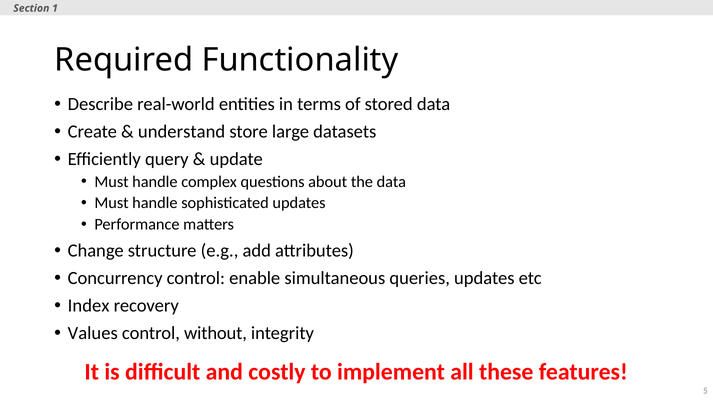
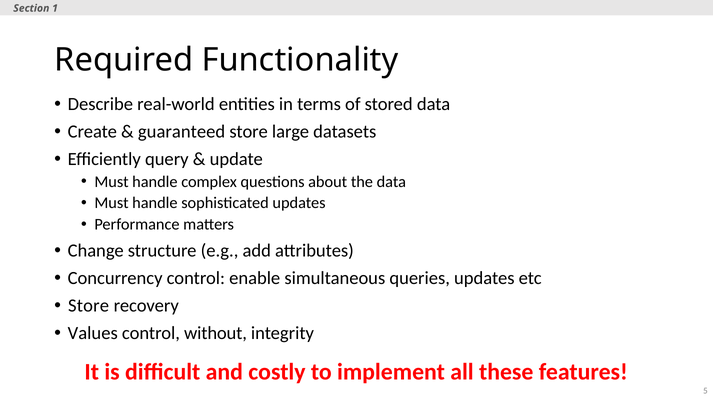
understand: understand -> guaranteed
Index at (89, 306): Index -> Store
